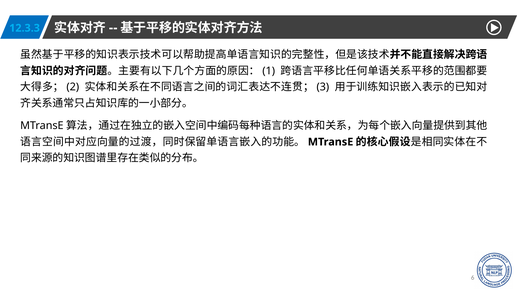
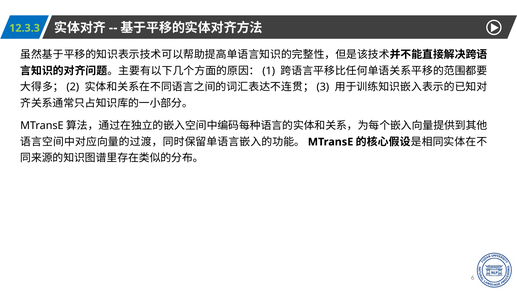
12.3.3 colour: light blue -> light green
